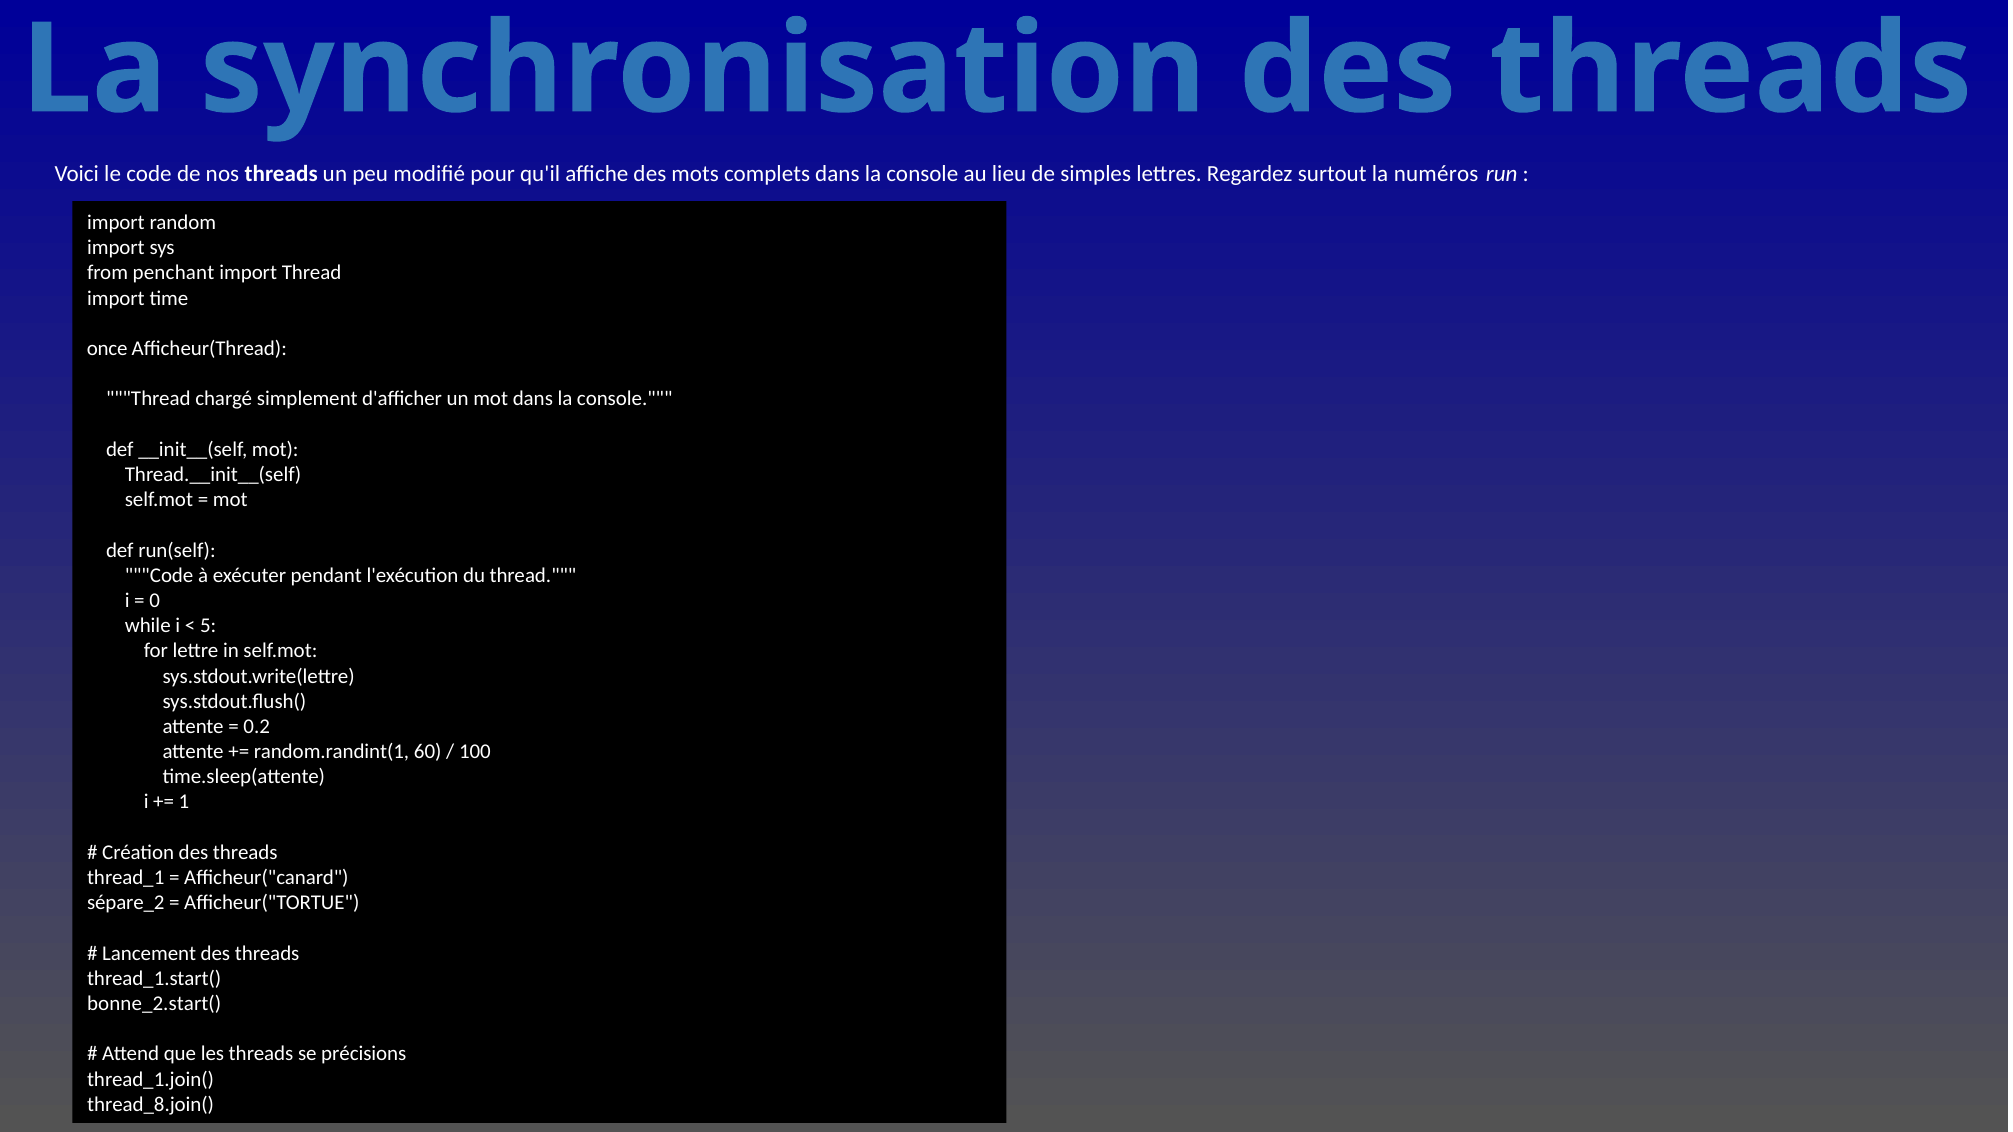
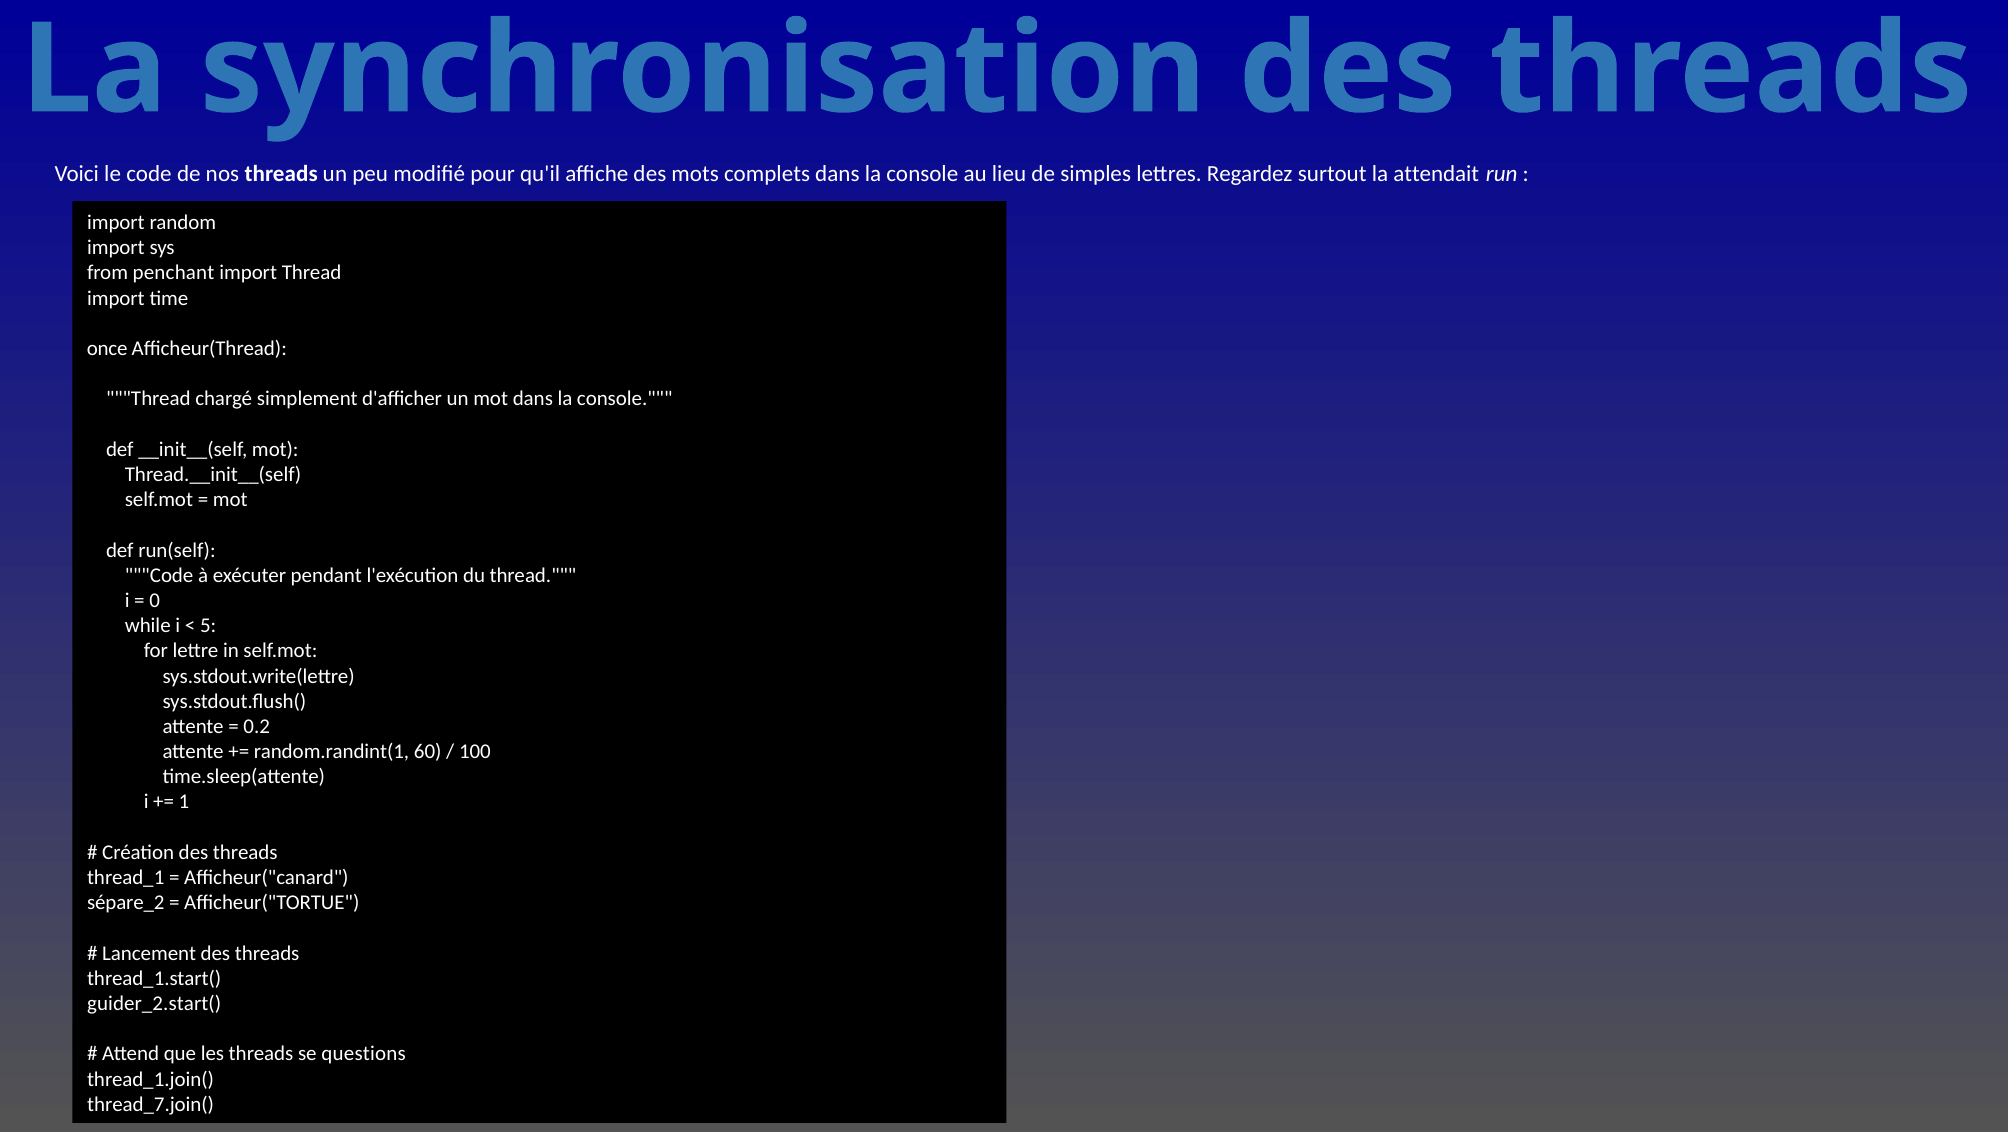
numéros: numéros -> attendait
bonne_2.start(: bonne_2.start( -> guider_2.start(
précisions: précisions -> questions
thread_8.join(: thread_8.join( -> thread_7.join(
